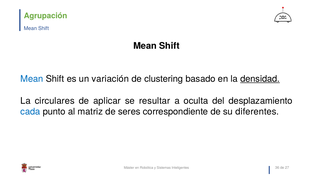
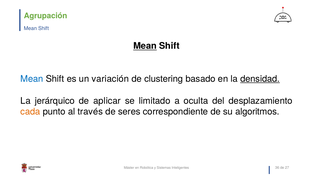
Mean at (145, 46) underline: none -> present
circulares: circulares -> jerárquico
resultar: resultar -> limitado
cada colour: blue -> orange
matriz: matriz -> través
diferentes: diferentes -> algoritmos
